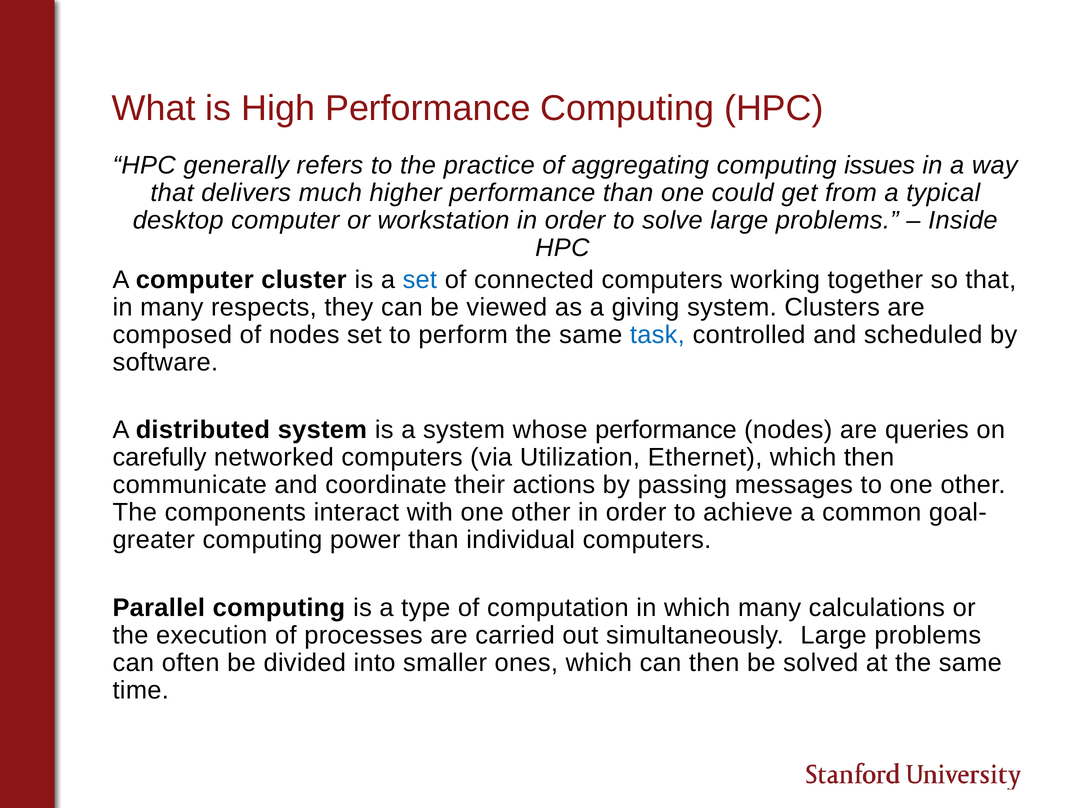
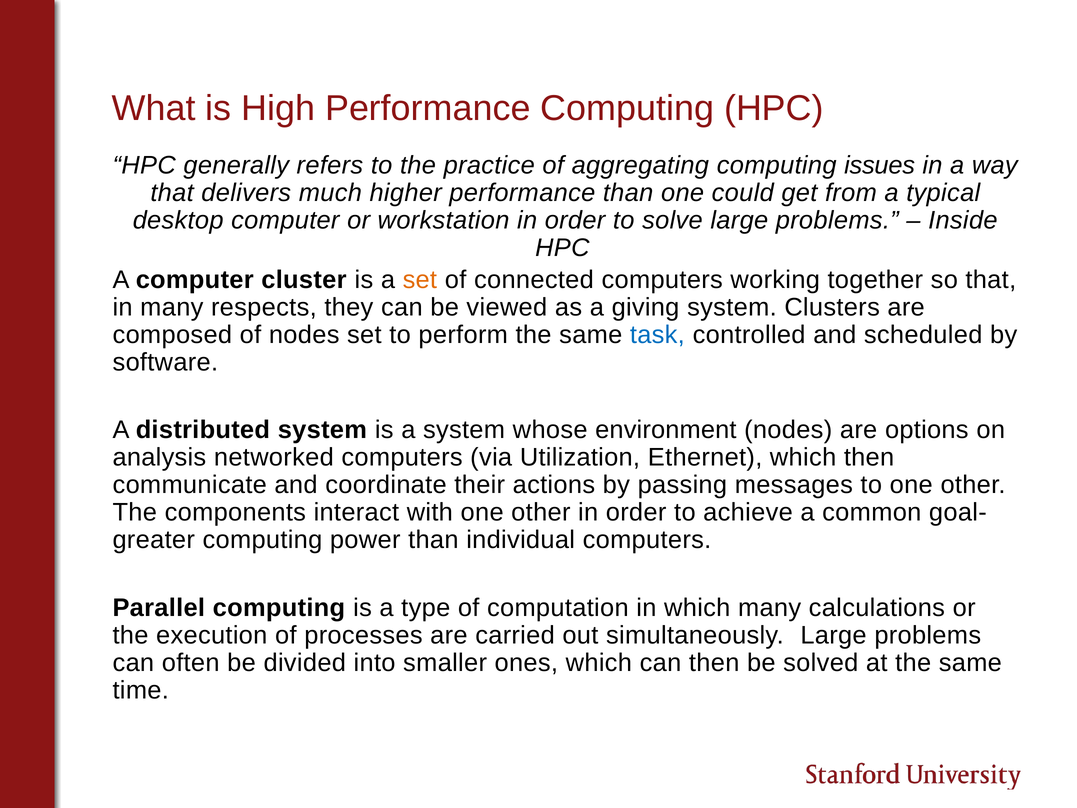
set at (420, 280) colour: blue -> orange
whose performance: performance -> environment
queries: queries -> options
carefully: carefully -> analysis
